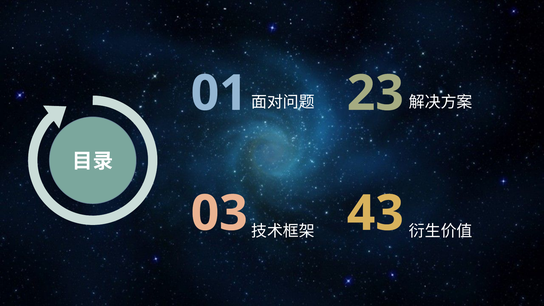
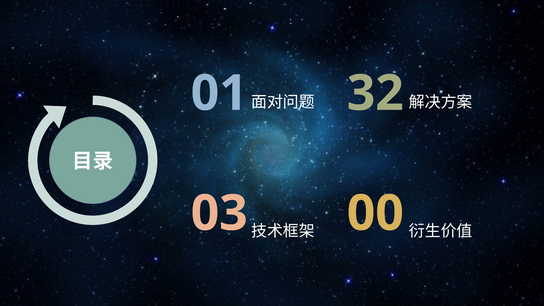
23: 23 -> 32
43: 43 -> 00
